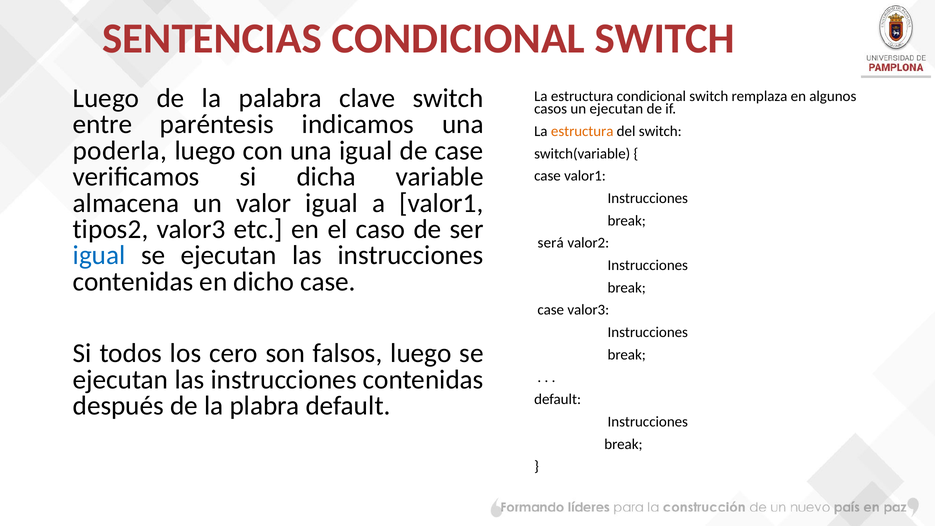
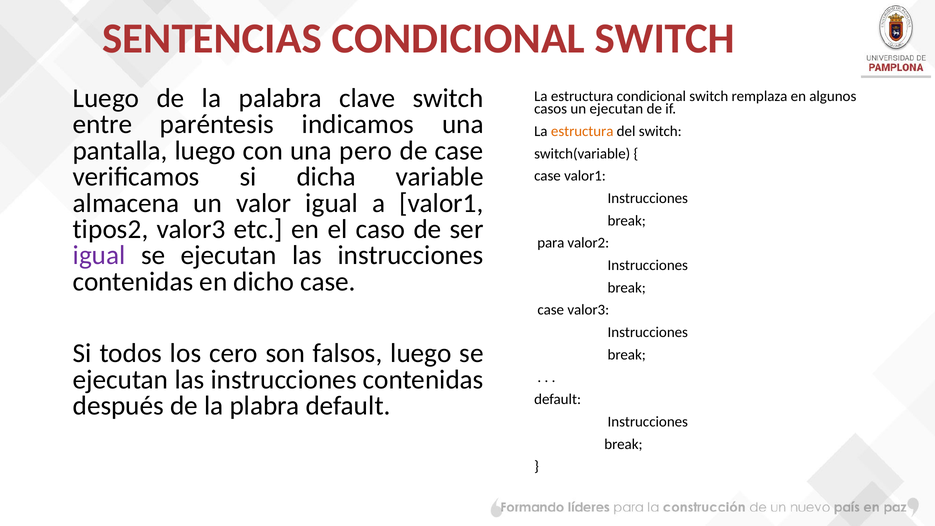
poderla: poderla -> pantalla
una igual: igual -> pero
será: será -> para
igual at (99, 255) colour: blue -> purple
